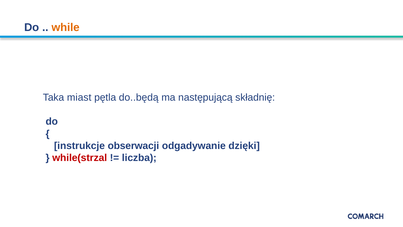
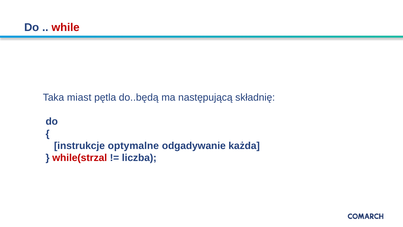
while colour: orange -> red
obserwacji: obserwacji -> optymalne
dzięki: dzięki -> każda
